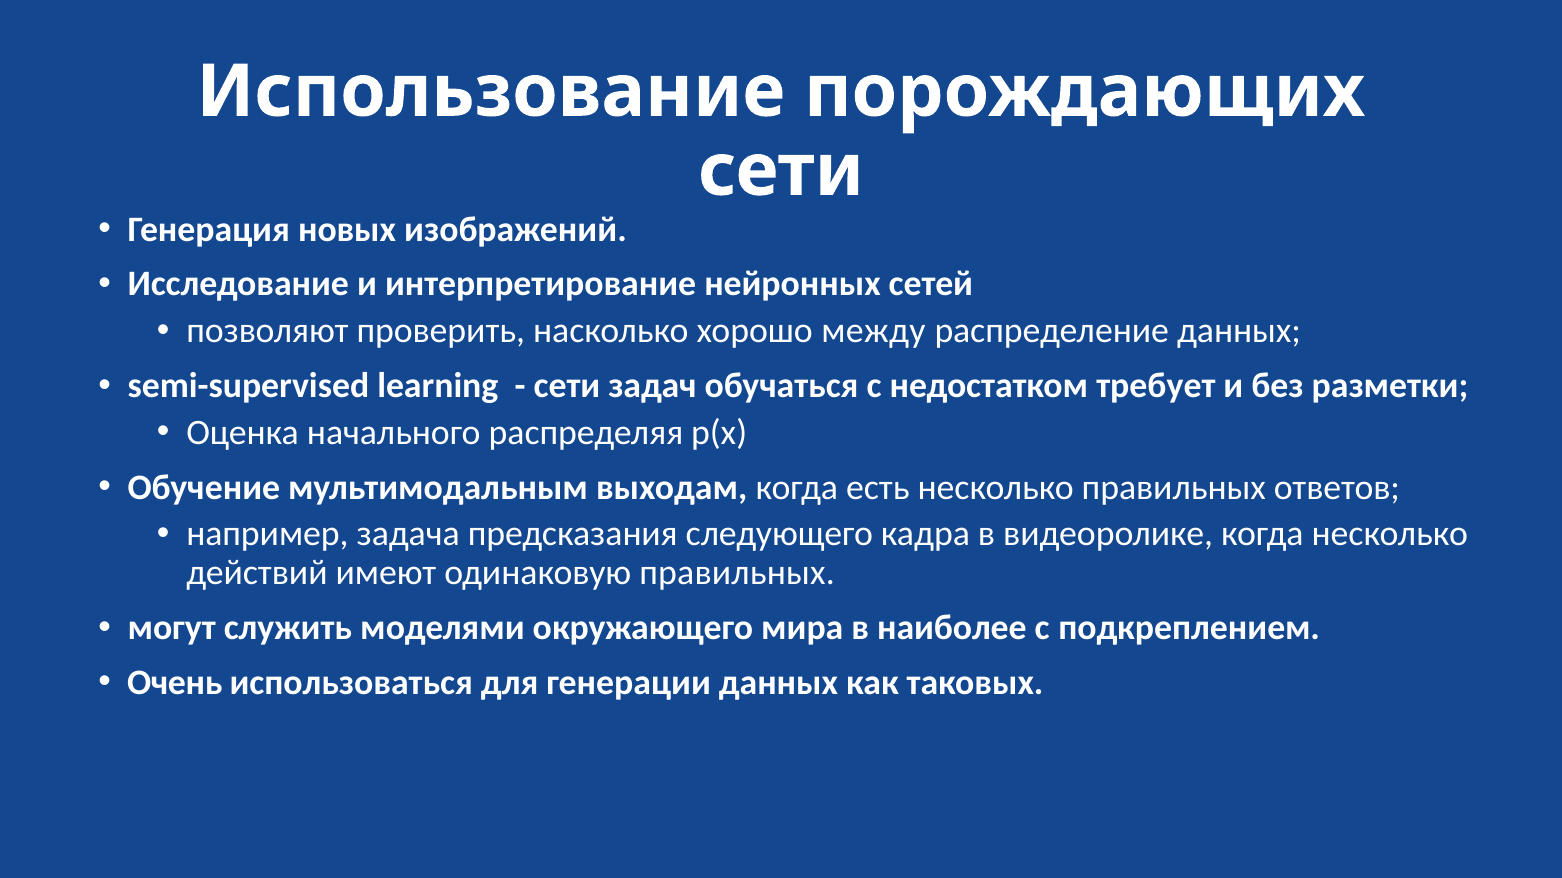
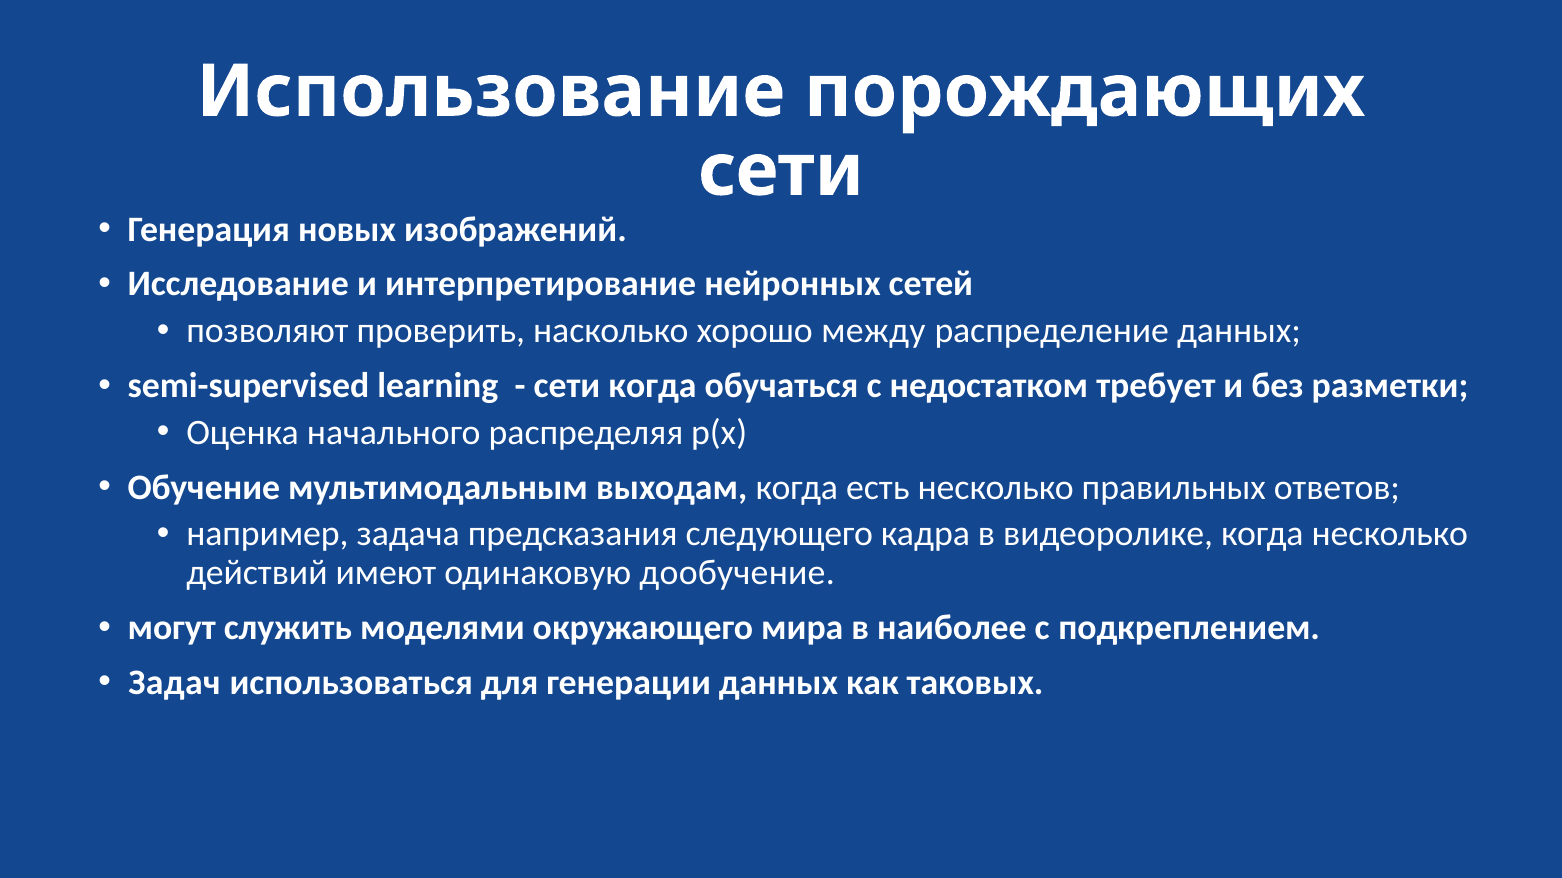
сети задач: задач -> когда
одинаковую правильных: правильных -> дообучение
Очень: Очень -> Задач
